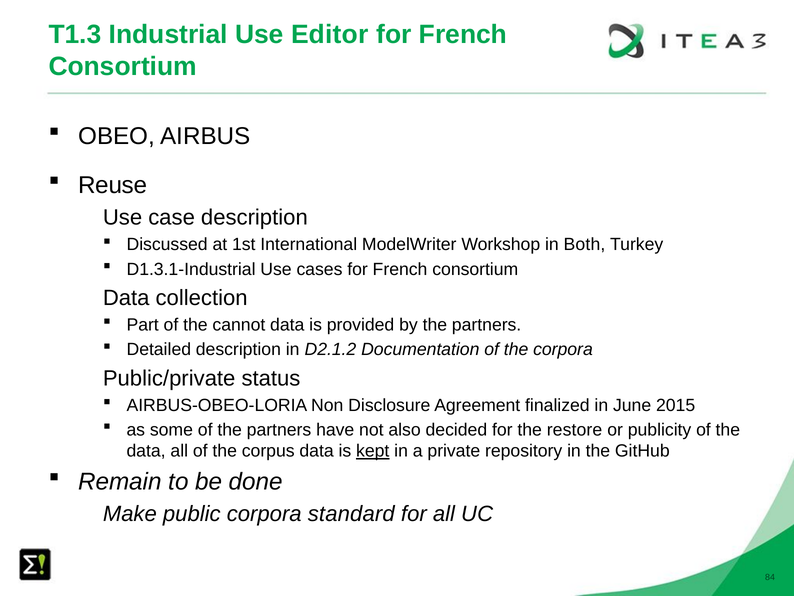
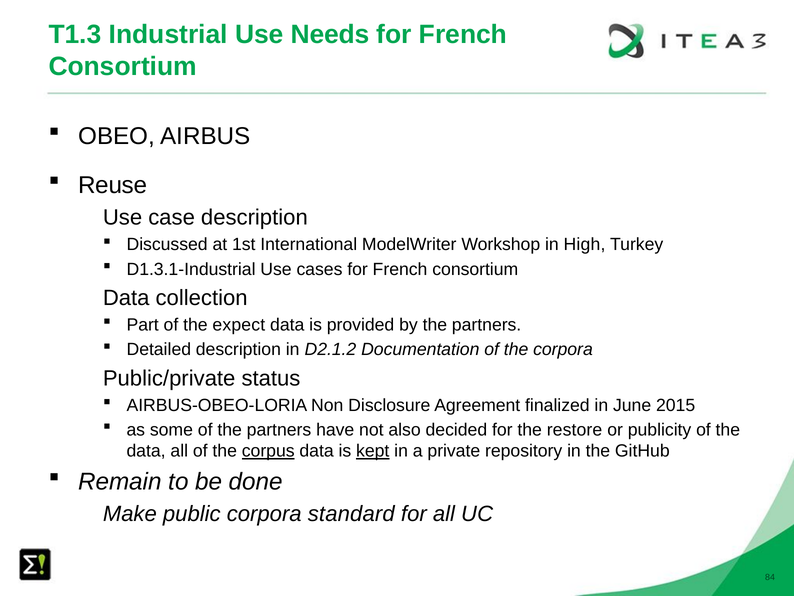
Editor: Editor -> Needs
Both: Both -> High
cannot: cannot -> expect
corpus underline: none -> present
